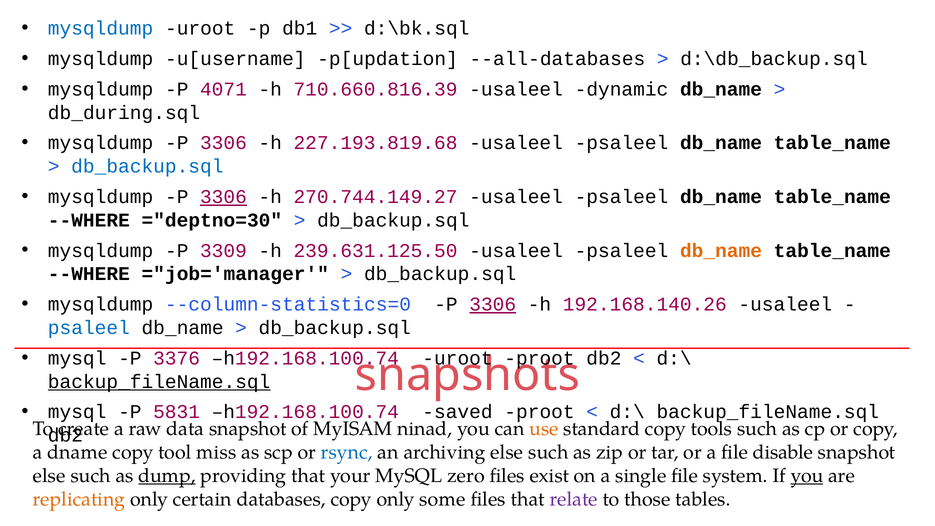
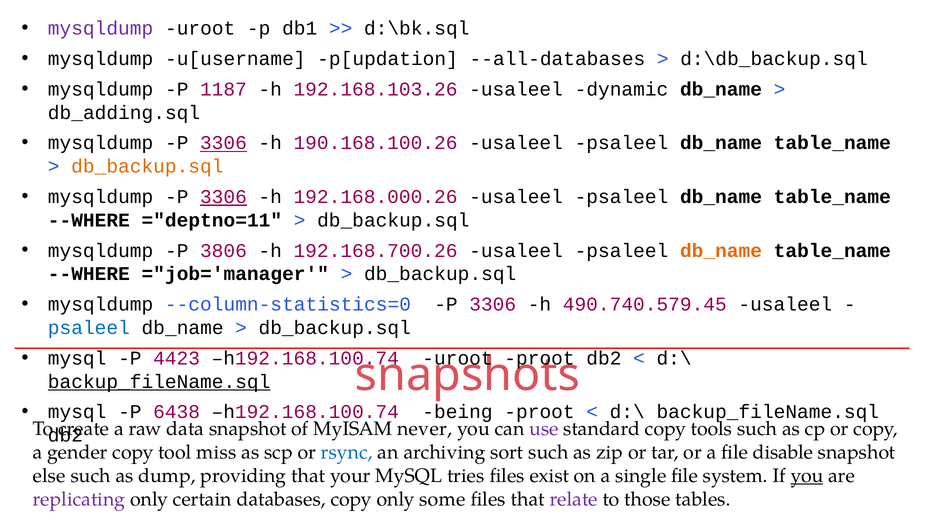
mysqldump at (101, 28) colour: blue -> purple
4071: 4071 -> 1187
710.660.816.39: 710.660.816.39 -> 192.168.103.26
db_during.sql: db_during.sql -> db_adding.sql
3306 at (223, 143) underline: none -> present
227.193.819.68: 227.193.819.68 -> 190.168.100.26
db_backup.sql at (147, 166) colour: blue -> orange
270.744.149.27: 270.744.149.27 -> 192.168.000.26
="deptno=30: ="deptno=30 -> ="deptno=11
3309: 3309 -> 3806
239.631.125.50: 239.631.125.50 -> 192.168.700.26
3306 at (493, 304) underline: present -> none
192.168.140.26: 192.168.140.26 -> 490.740.579.45
3376: 3376 -> 4423
5831: 5831 -> 6438
saved: saved -> being
ninad: ninad -> never
use colour: orange -> purple
dname: dname -> gender
archiving else: else -> sort
dump underline: present -> none
zero: zero -> tries
replicating colour: orange -> purple
